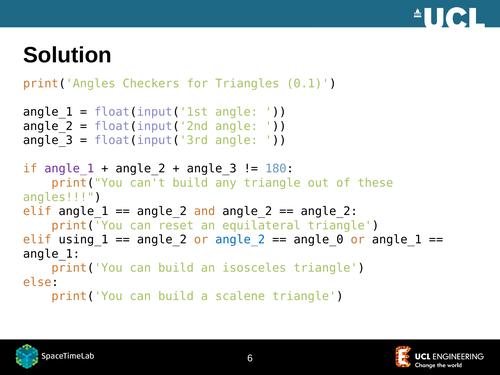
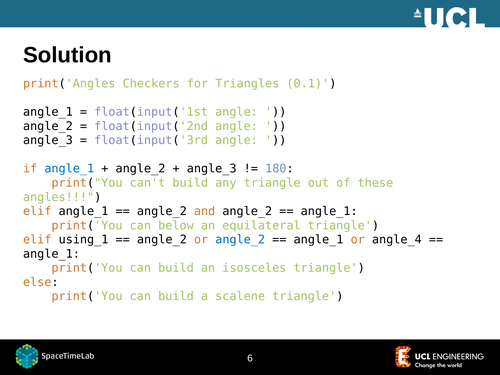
angle_1 at (69, 169) colour: purple -> blue
angle_2 at (329, 211): angle_2 -> angle_1
reset: reset -> below
angle_0 at (319, 240): angle_0 -> angle_1
or angle_1: angle_1 -> angle_4
